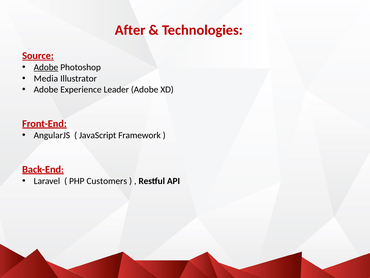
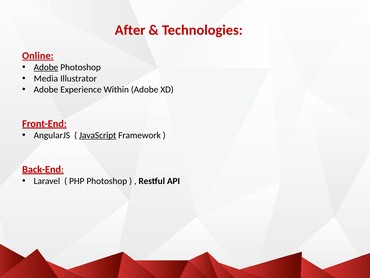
Source: Source -> Online
Leader: Leader -> Within
JavaScript underline: none -> present
PHP Customers: Customers -> Photoshop
